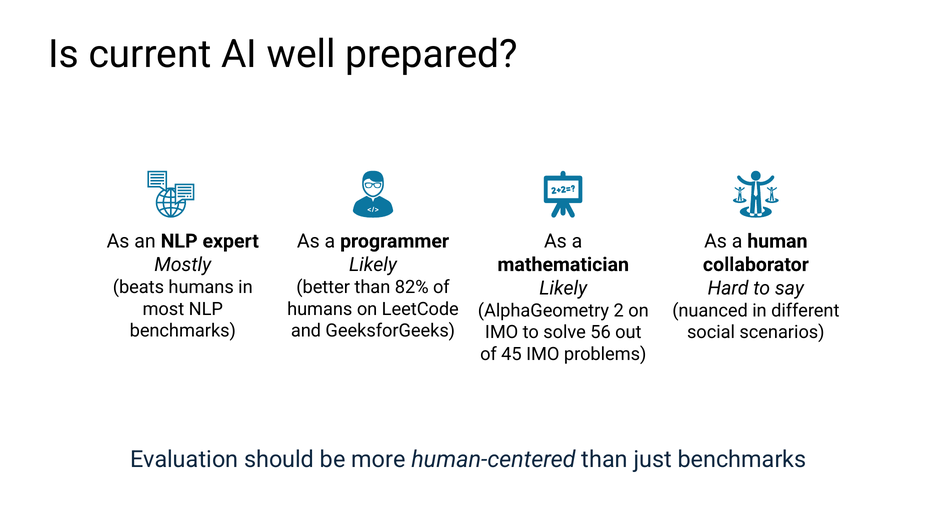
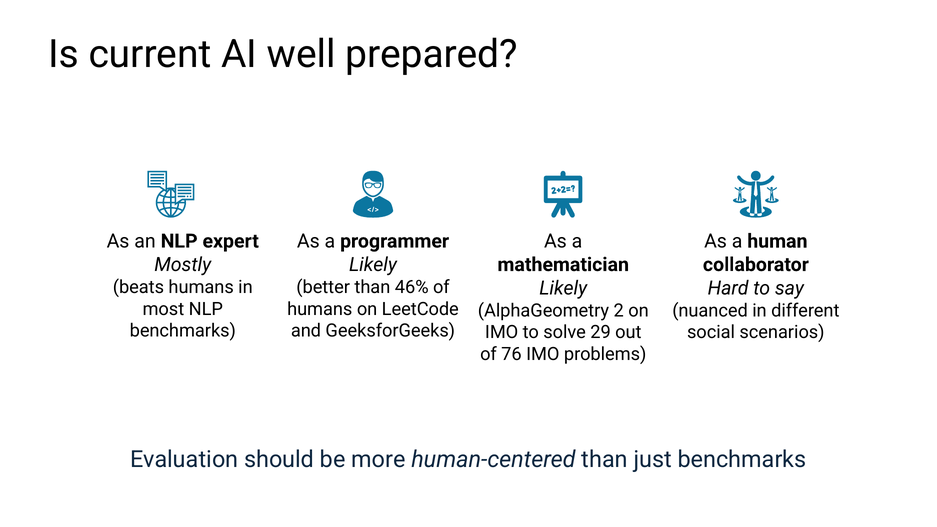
82%: 82% -> 46%
56: 56 -> 29
45: 45 -> 76
